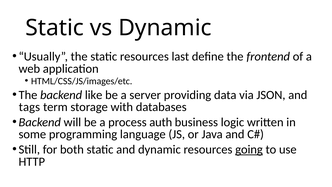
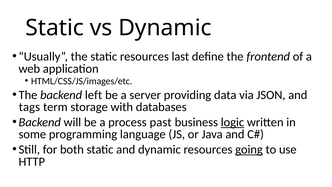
like: like -> left
auth: auth -> past
logic underline: none -> present
